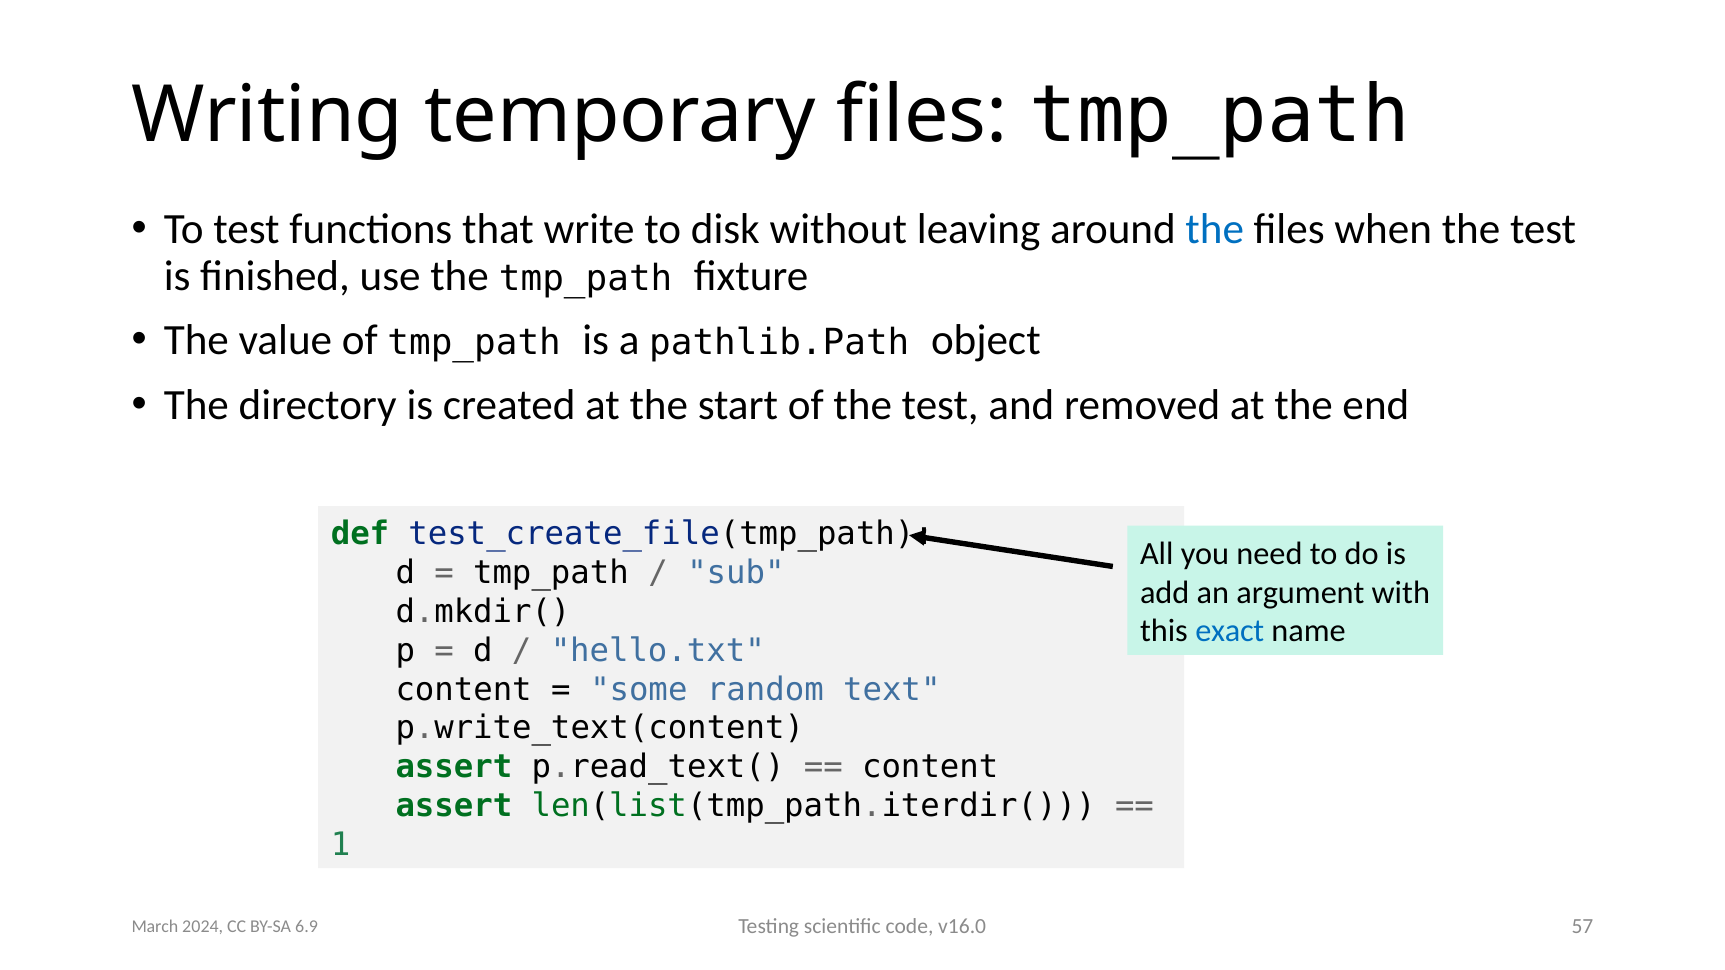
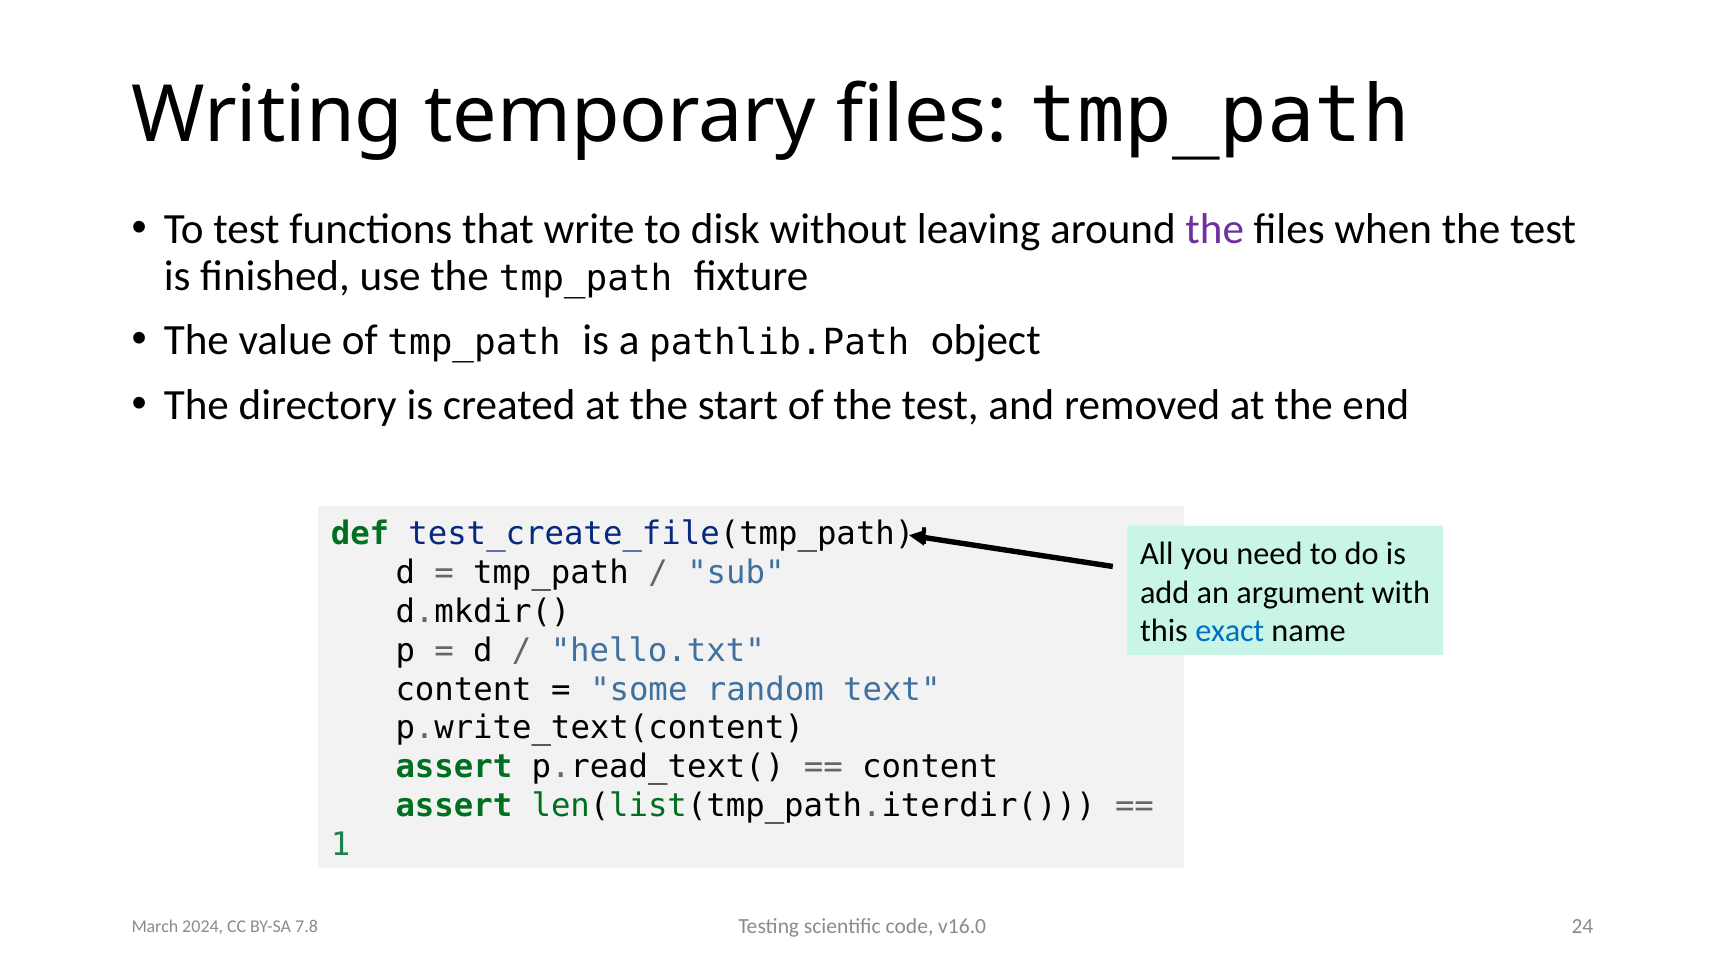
the at (1215, 229) colour: blue -> purple
57: 57 -> 24
6.9: 6.9 -> 7.8
